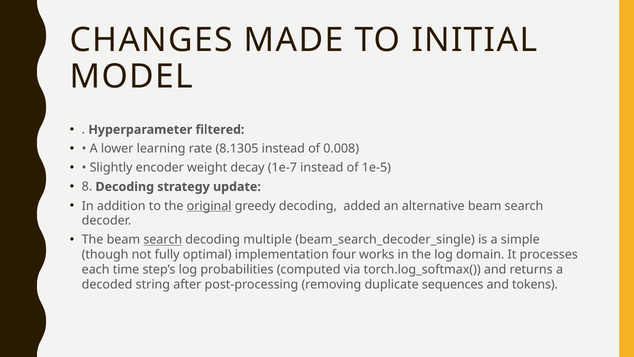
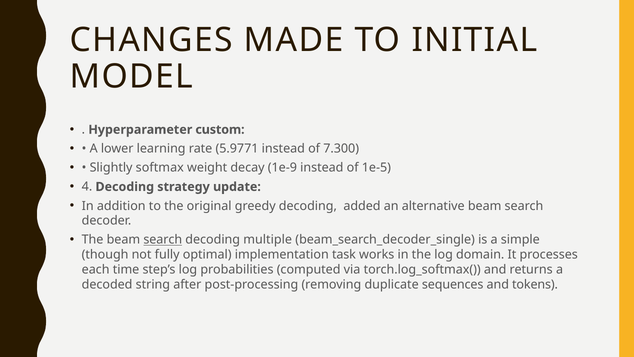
filtered: filtered -> custom
8.1305: 8.1305 -> 5.9771
0.008: 0.008 -> 7.300
encoder: encoder -> softmax
1e-7: 1e-7 -> 1e-9
8: 8 -> 4
original underline: present -> none
four: four -> task
